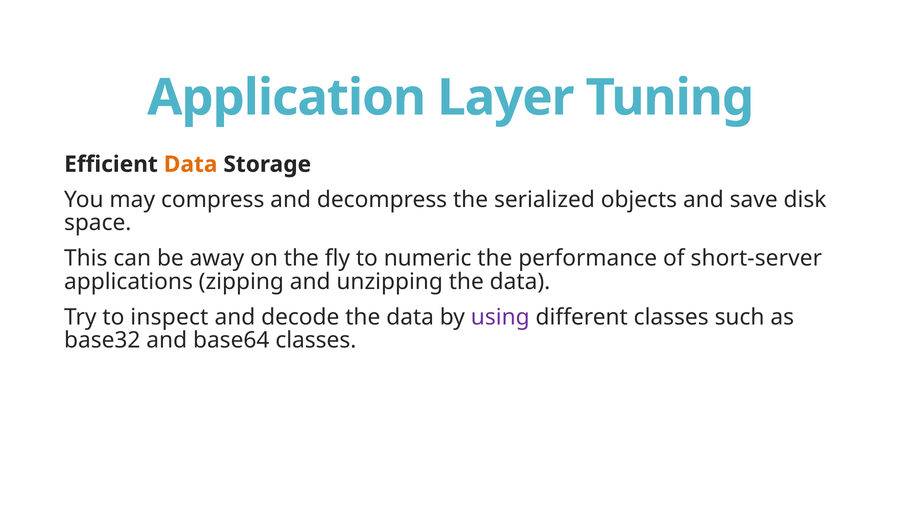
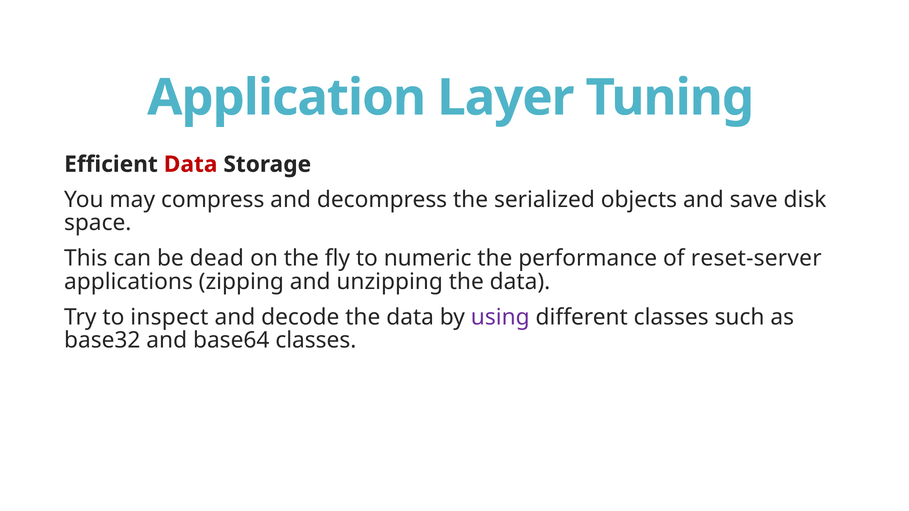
Data at (191, 164) colour: orange -> red
away: away -> dead
short-server: short-server -> reset-server
